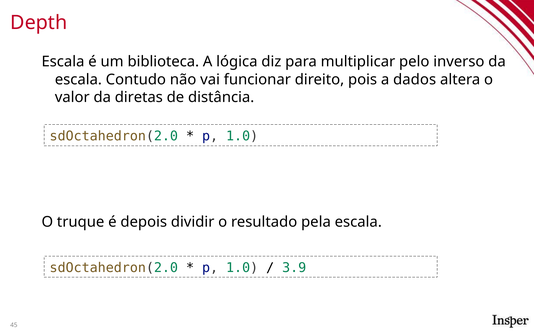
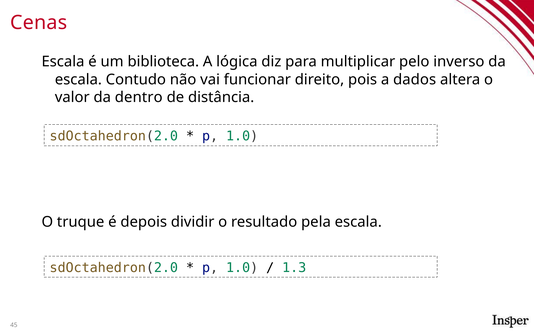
Depth: Depth -> Cenas
diretas: diretas -> dentro
3.9: 3.9 -> 1.3
